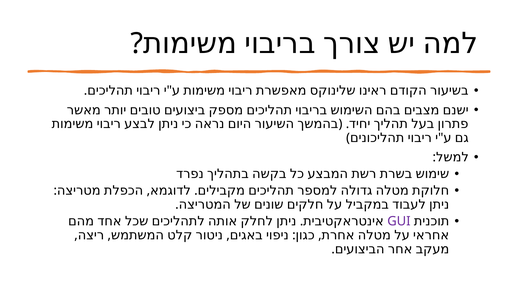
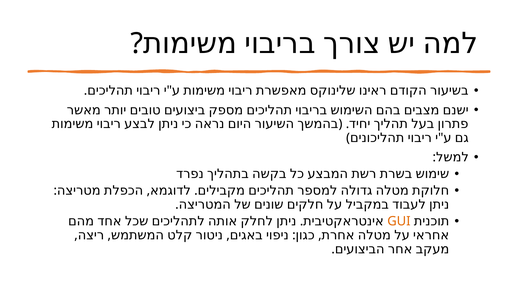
GUI colour: purple -> orange
